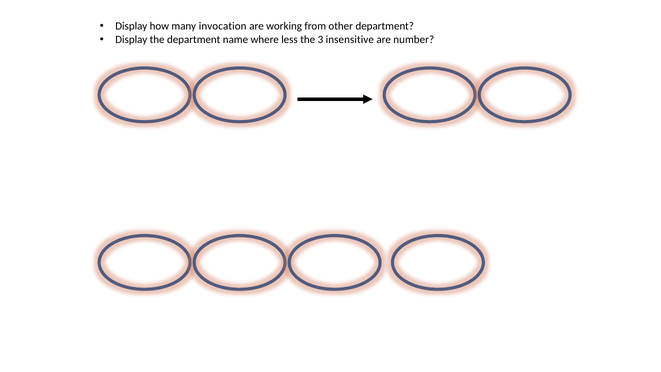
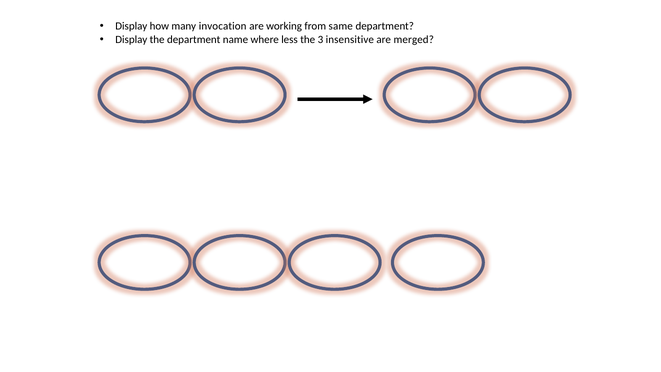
other: other -> same
number: number -> merged
